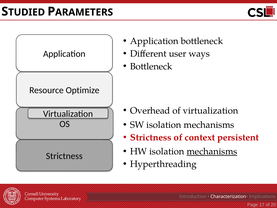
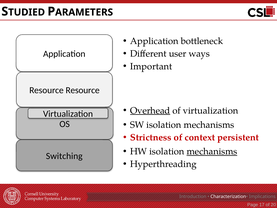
Bottleneck at (151, 66): Bottleneck -> Important
Resource Optimize: Optimize -> Resource
Overhead underline: none -> present
Strictness at (64, 156): Strictness -> Switching
